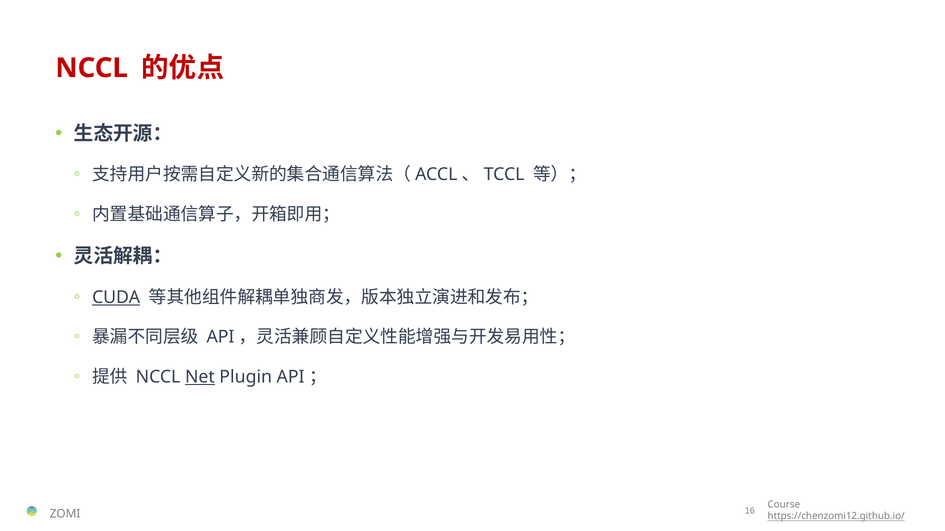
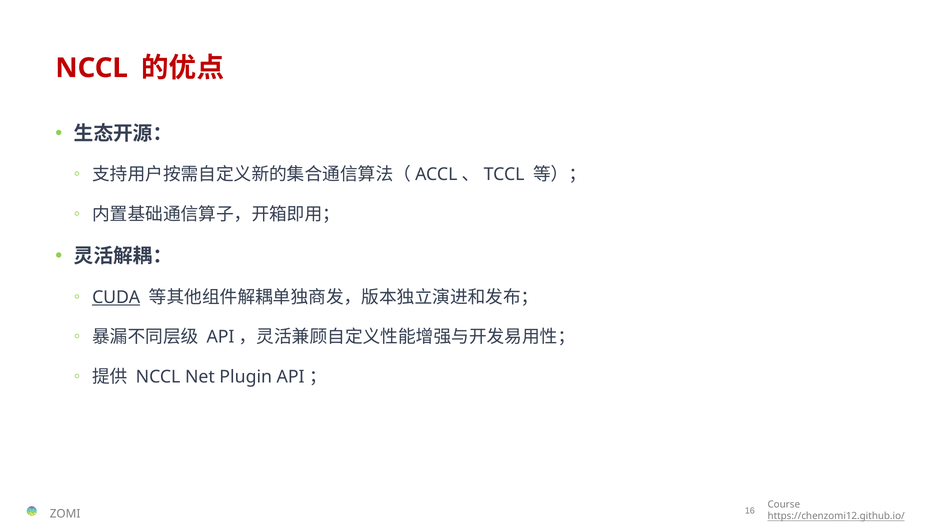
Net underline: present -> none
